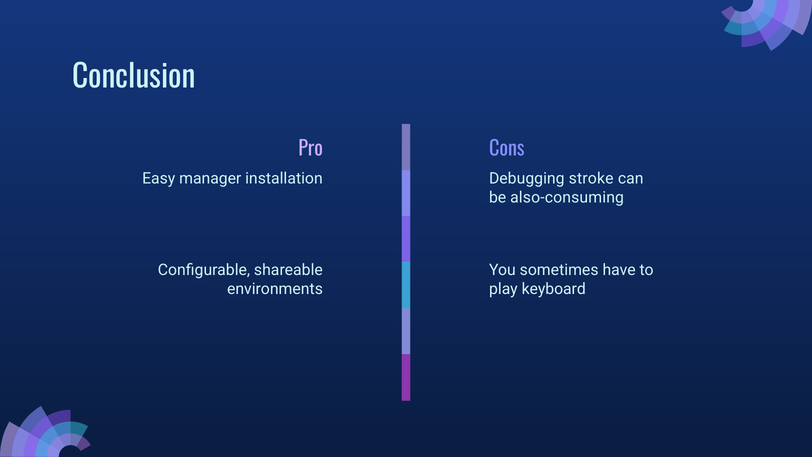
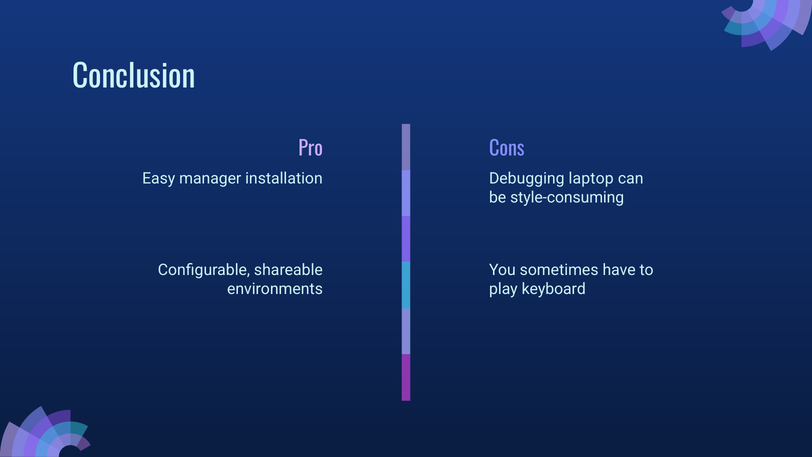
stroke: stroke -> laptop
also-consuming: also-consuming -> style-consuming
